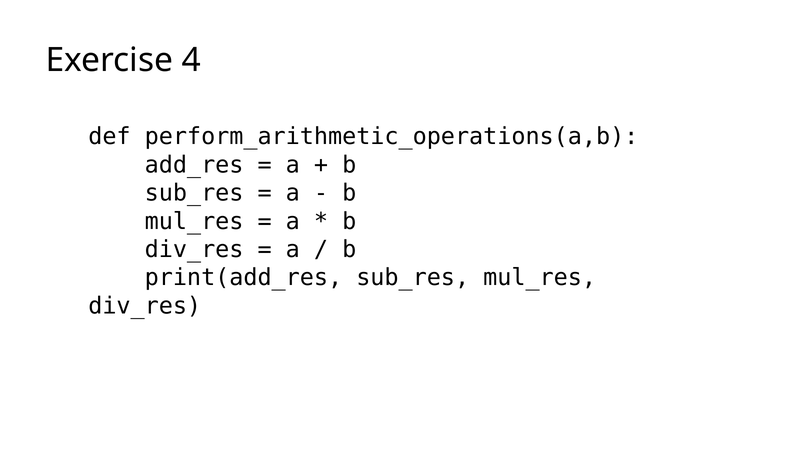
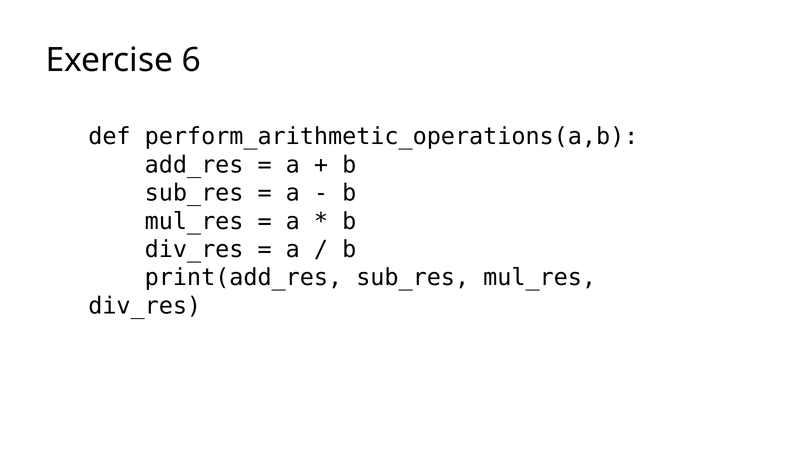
4: 4 -> 6
